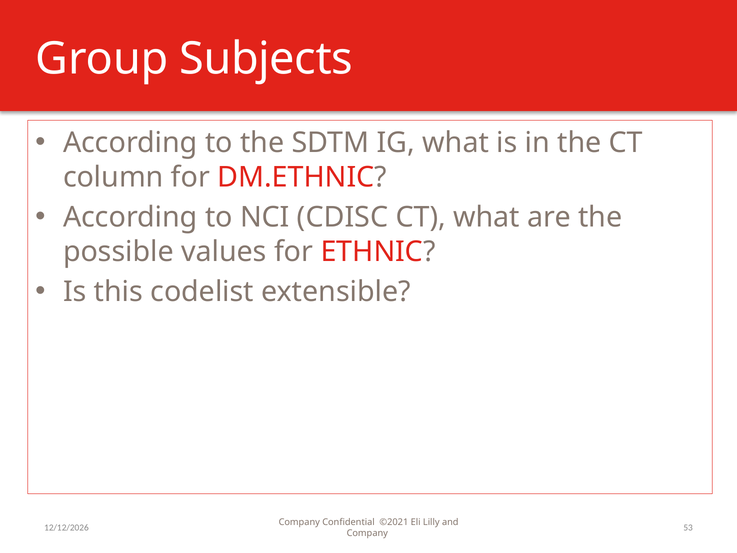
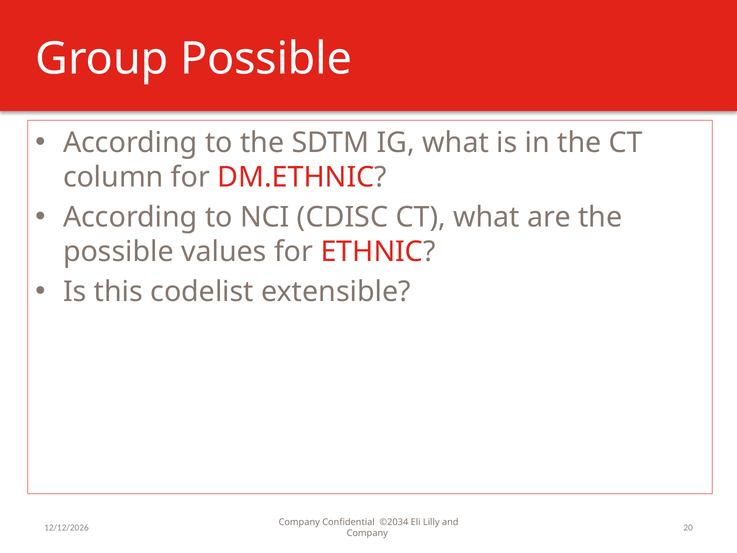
Group Subjects: Subjects -> Possible
©2021: ©2021 -> ©2034
53: 53 -> 20
